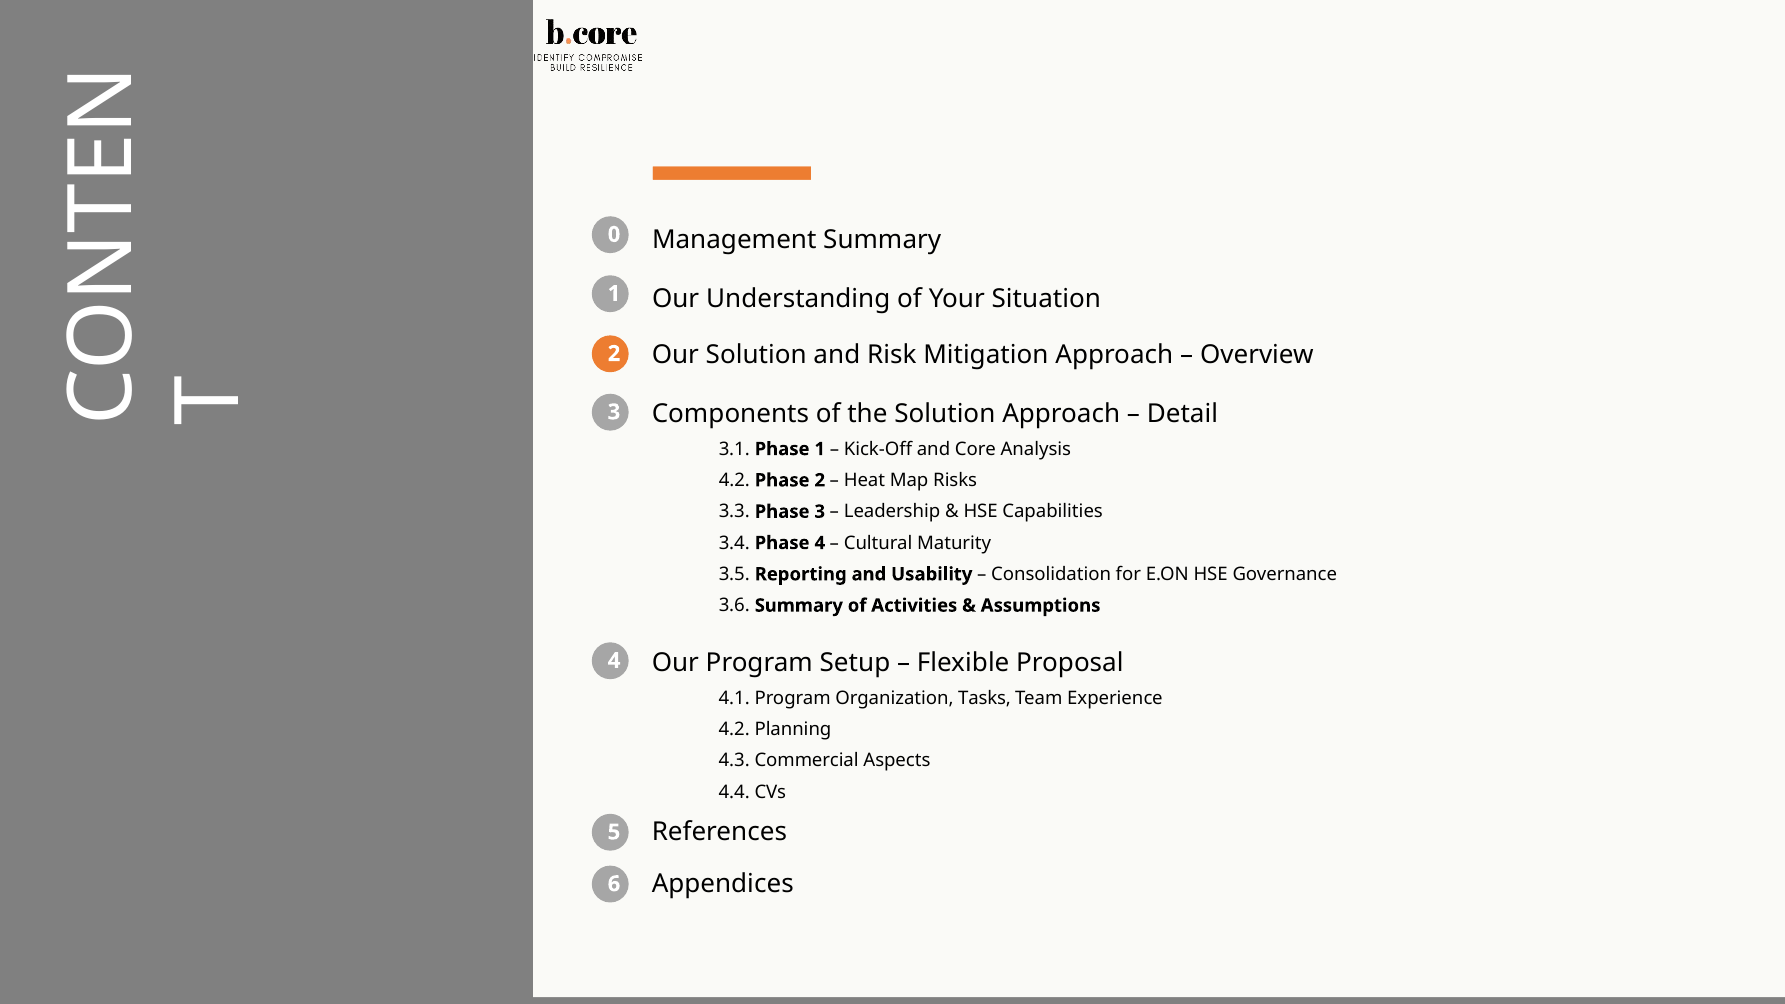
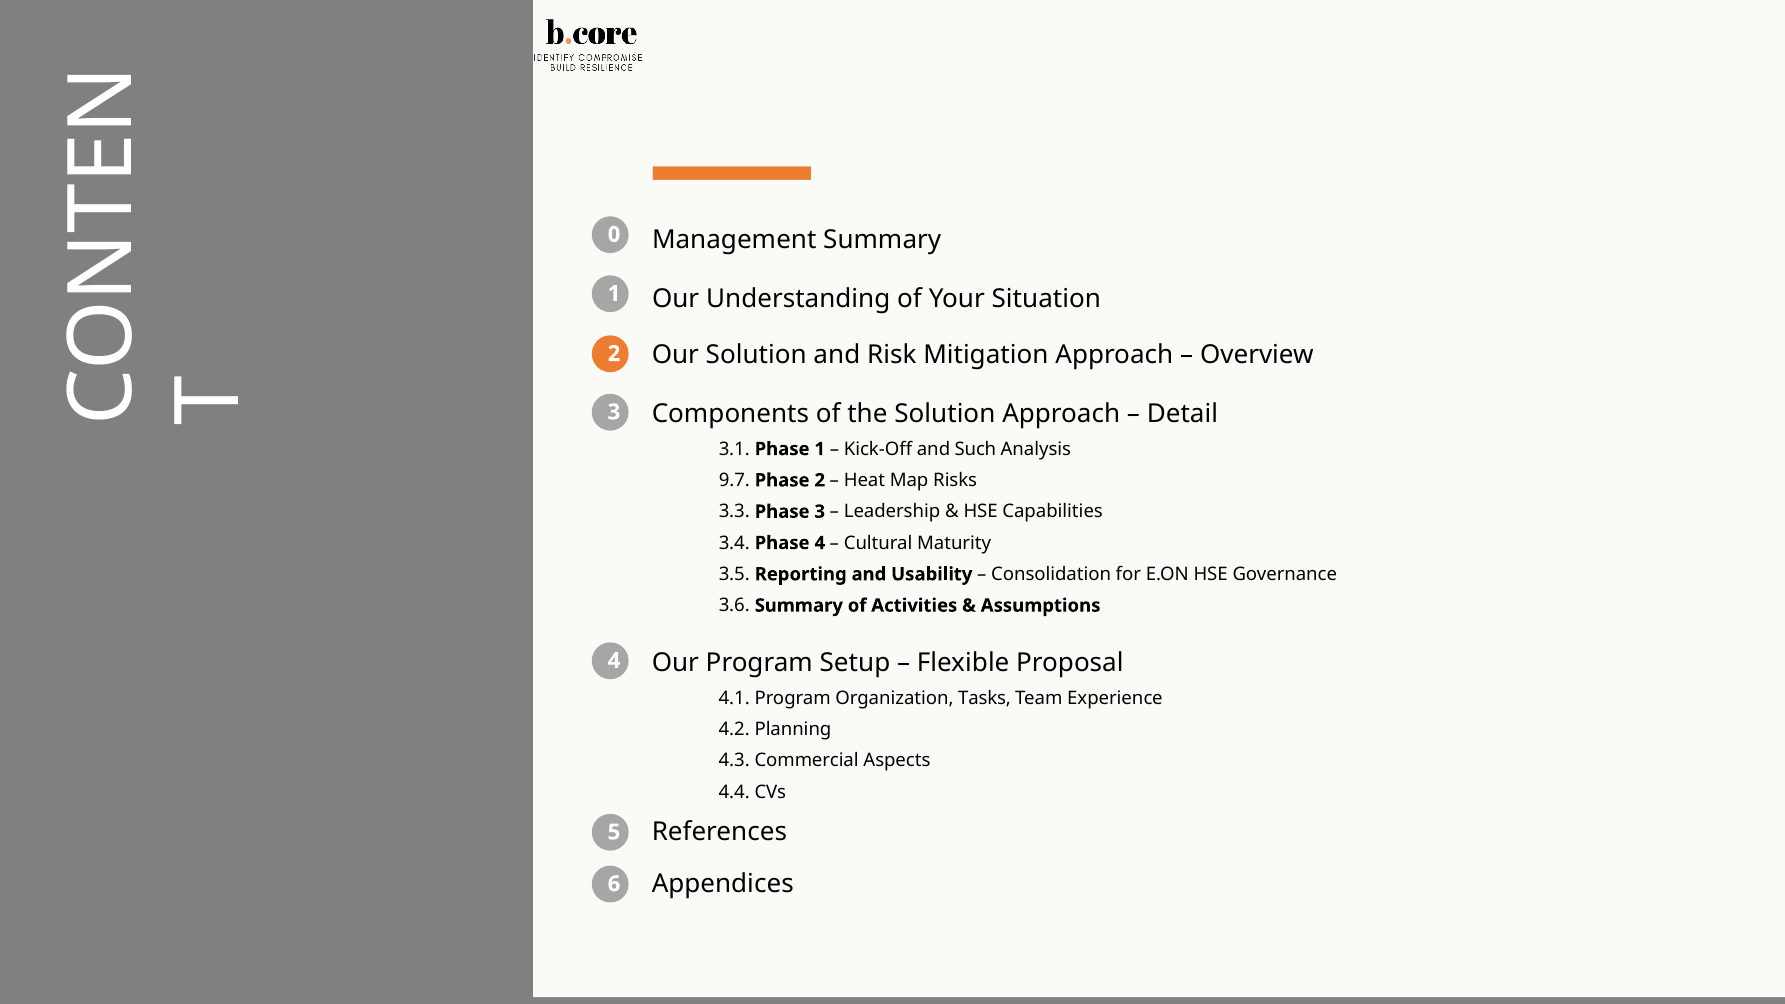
Core: Core -> Such
4.2 at (734, 480): 4.2 -> 9.7
